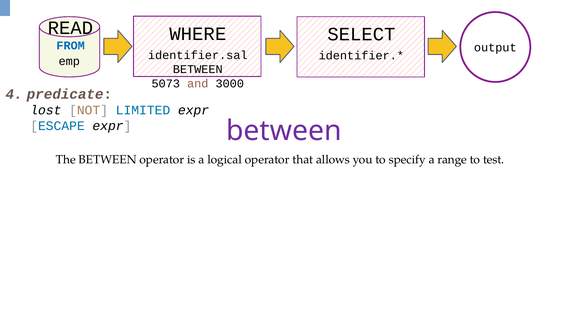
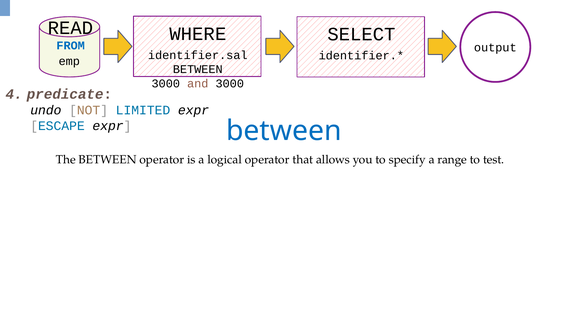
5073 at (166, 84): 5073 -> 3000
lost: lost -> undo
between at (284, 131) colour: purple -> blue
